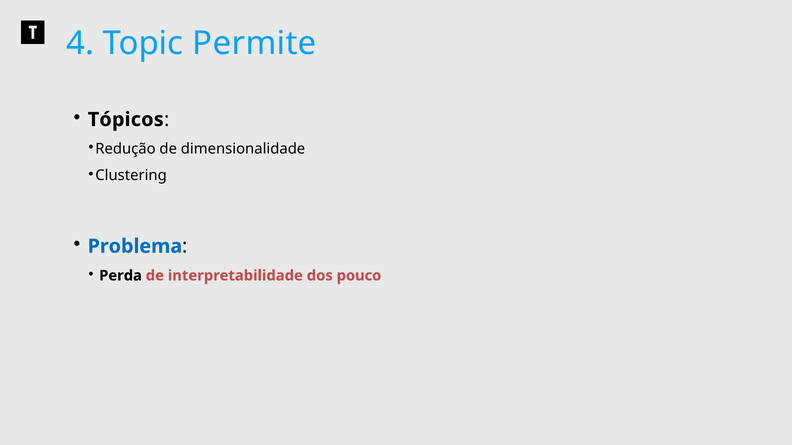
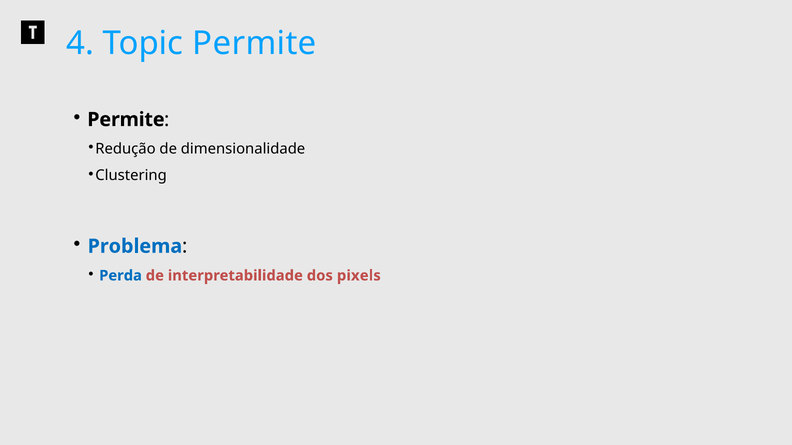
Tópicos at (126, 120): Tópicos -> Permite
Perda colour: black -> blue
pouco: pouco -> pixels
